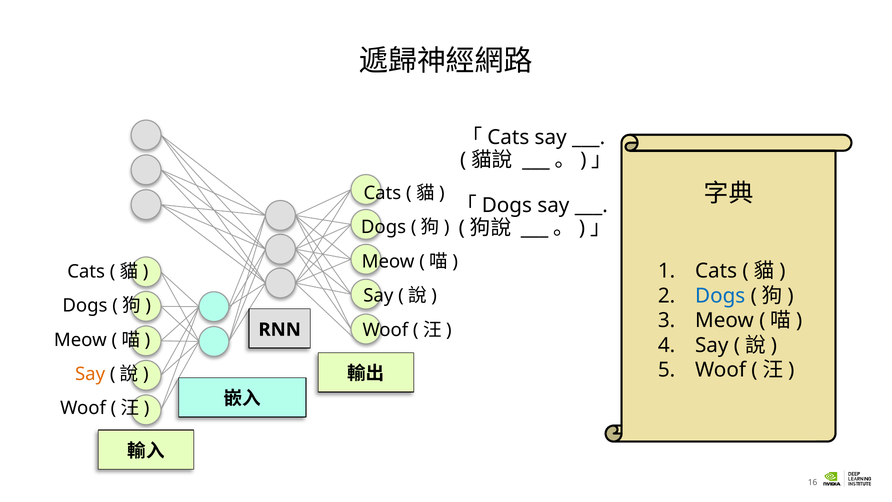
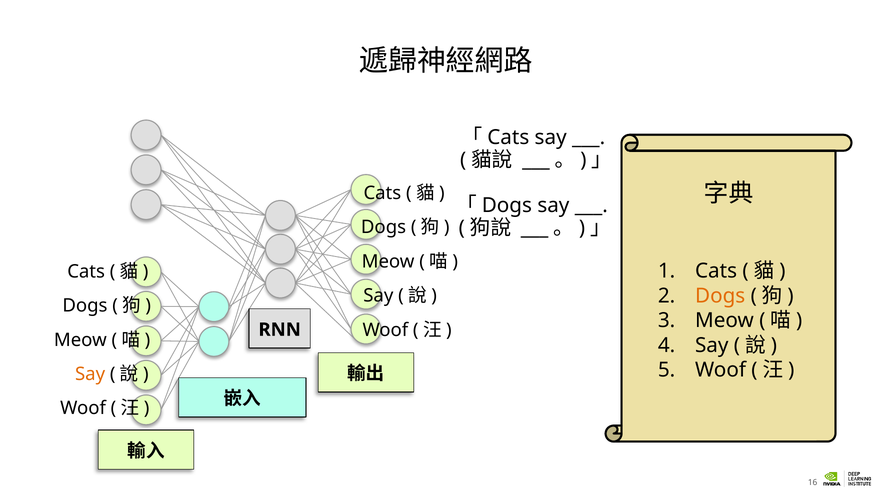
Dogs at (720, 296) colour: blue -> orange
